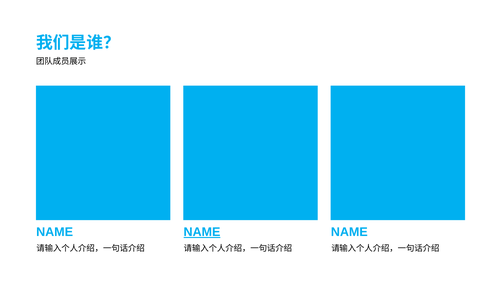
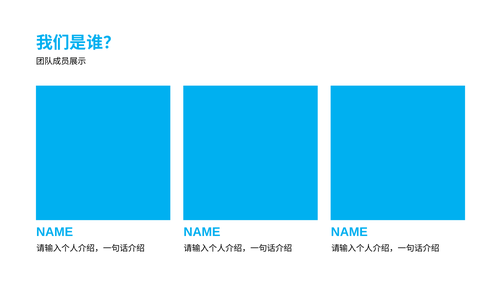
NAME at (202, 232) underline: present -> none
